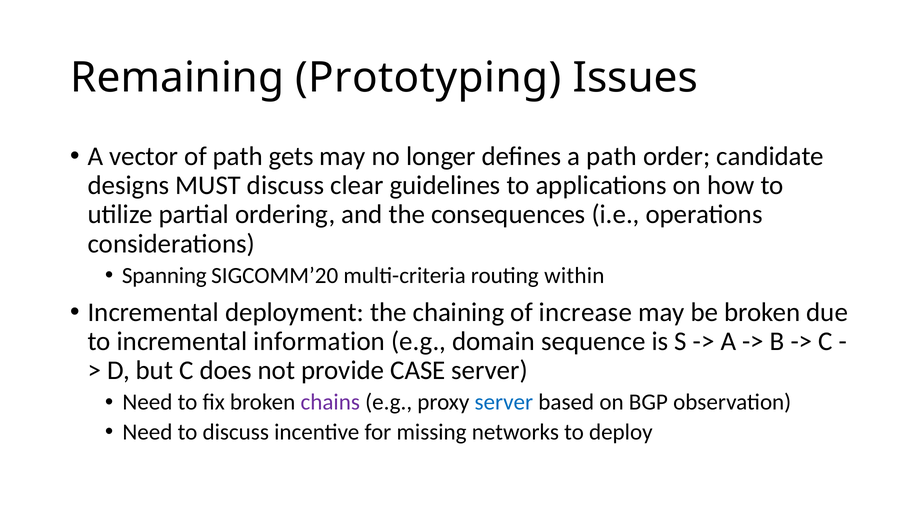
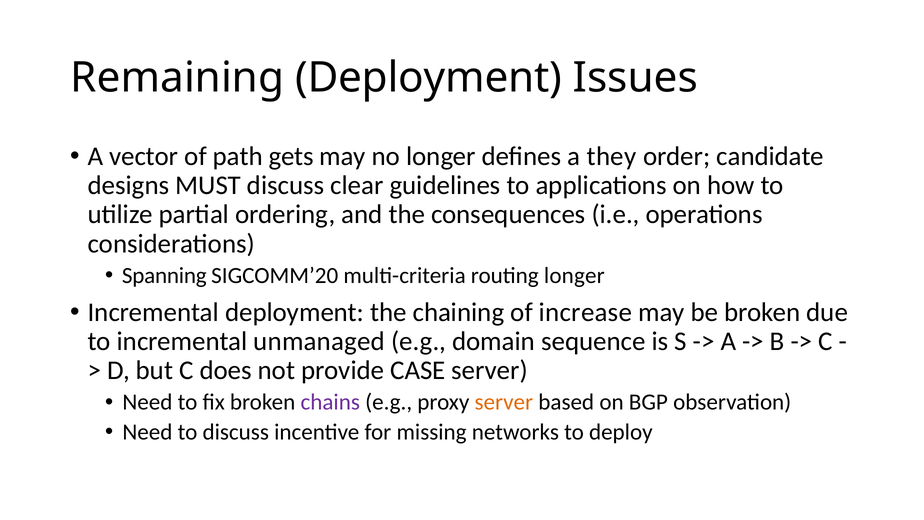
Remaining Prototyping: Prototyping -> Deployment
a path: path -> they
routing within: within -> longer
information: information -> unmanaged
server at (504, 402) colour: blue -> orange
